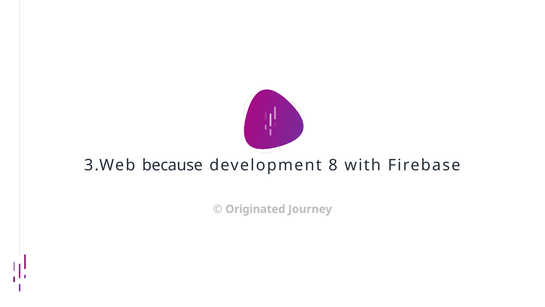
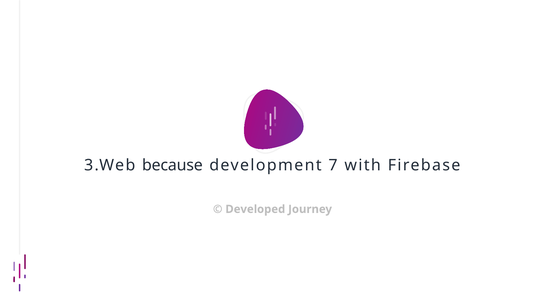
8: 8 -> 7
Originated: Originated -> Developed
